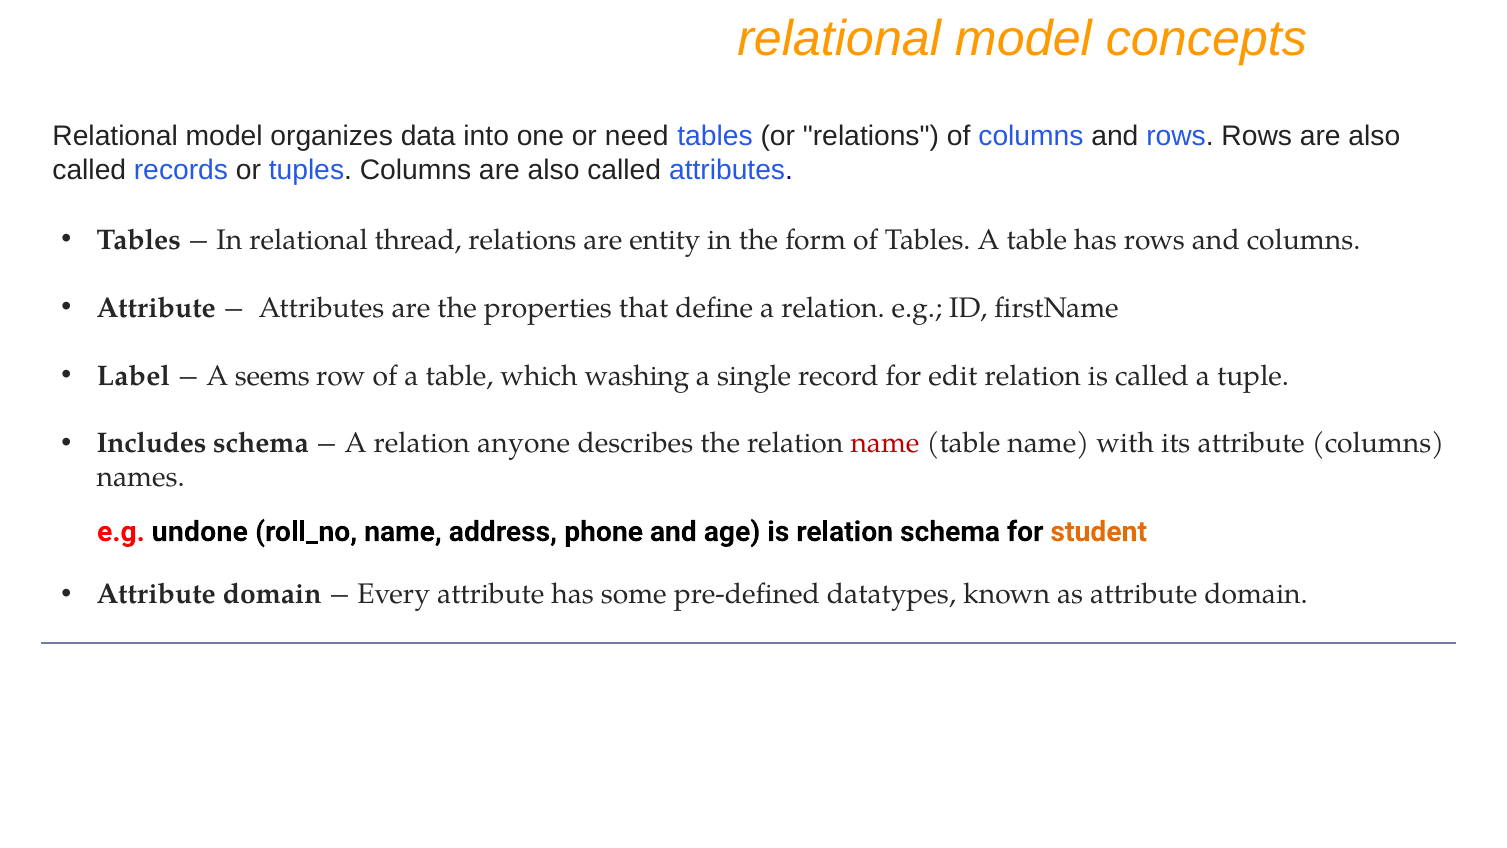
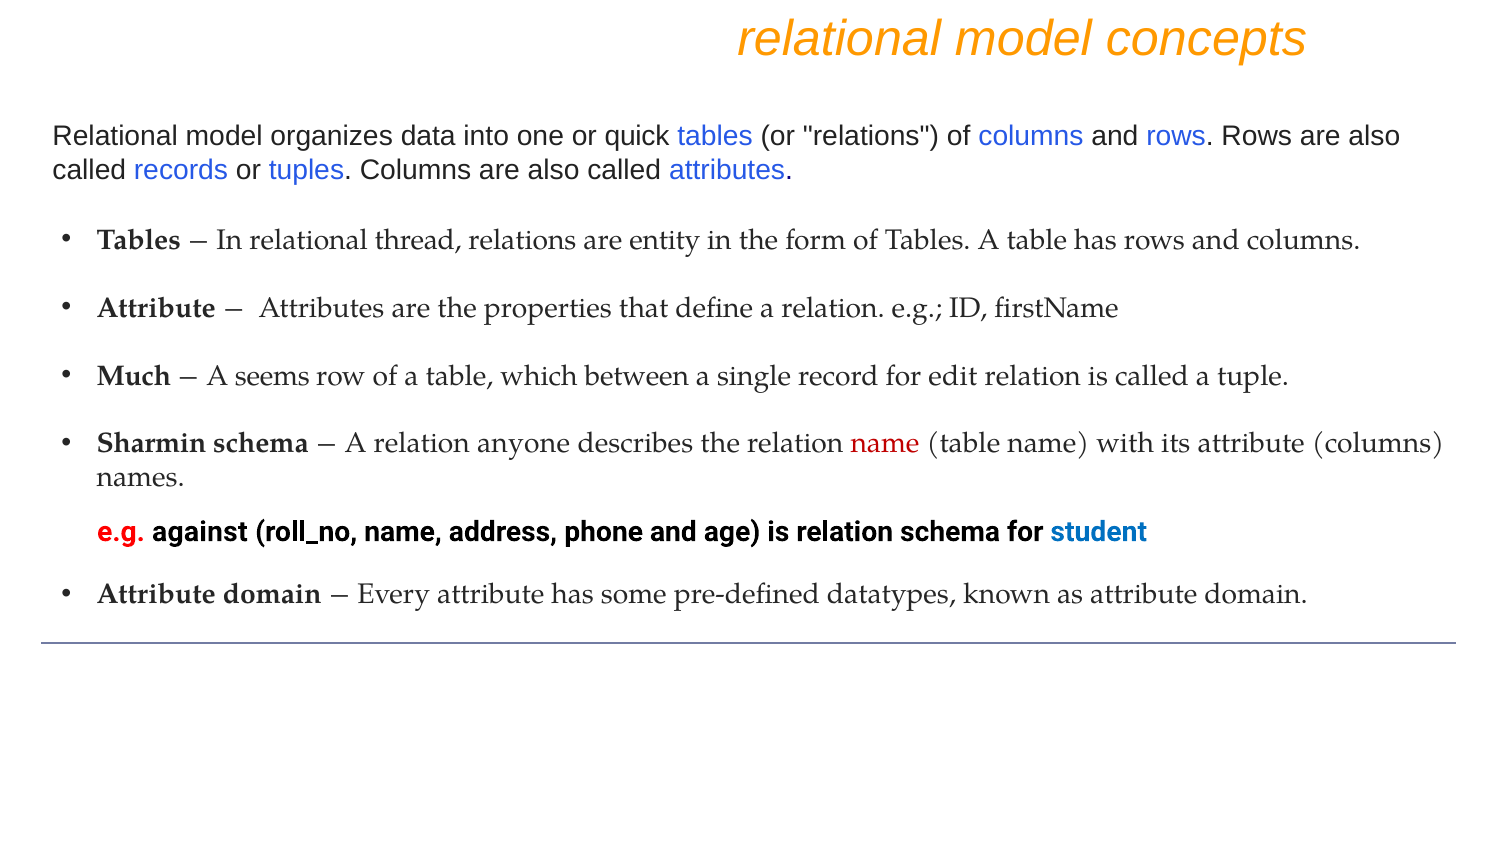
need: need -> quick
Label: Label -> Much
washing: washing -> between
Includes: Includes -> Sharmin
undone: undone -> against
student colour: orange -> blue
